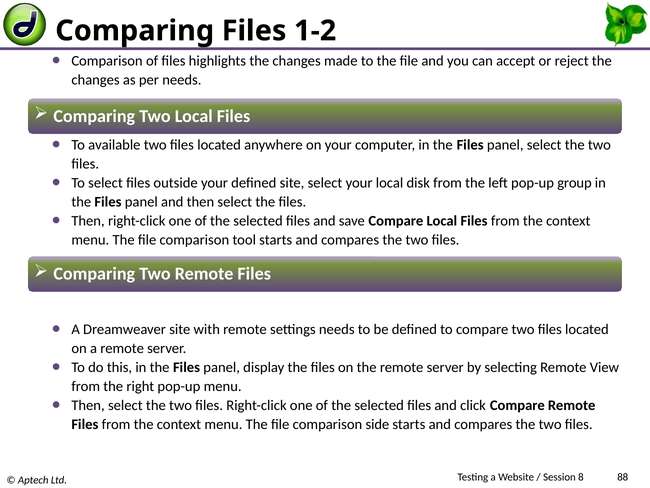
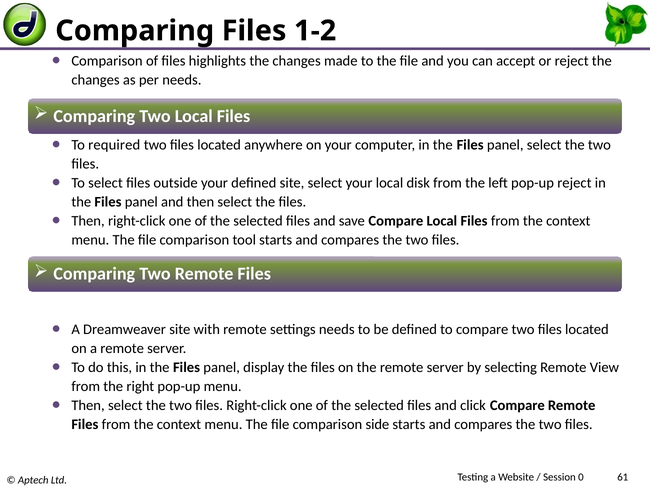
available: available -> required
pop-up group: group -> reject
8: 8 -> 0
88: 88 -> 61
